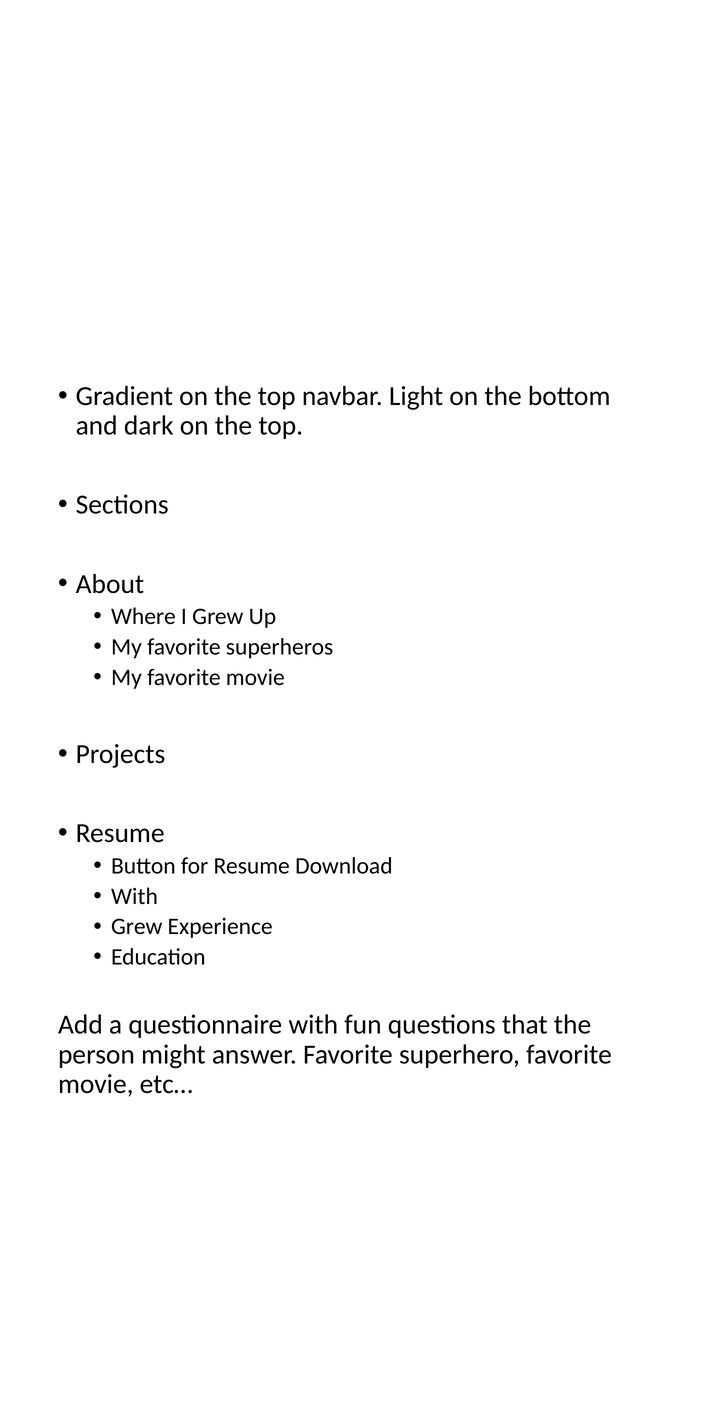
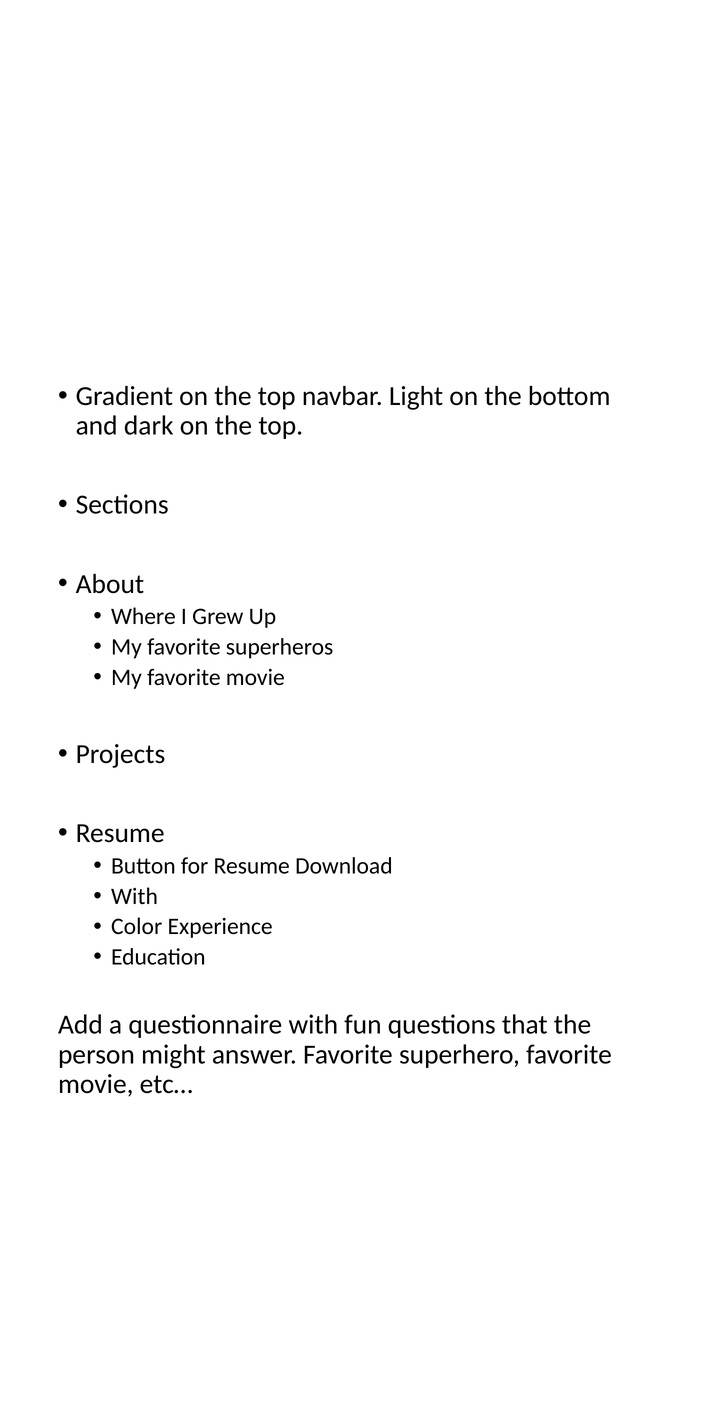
Grew at (137, 926): Grew -> Color
